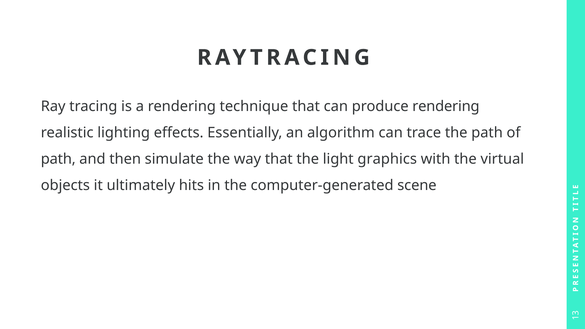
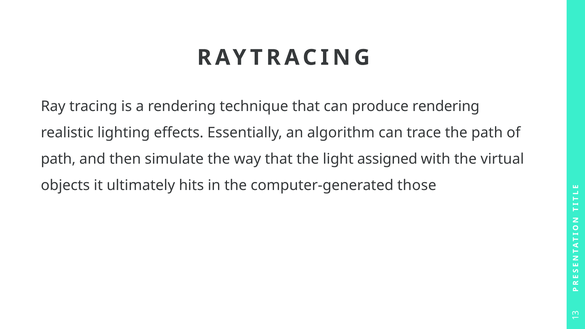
graphics: graphics -> assigned
scene: scene -> those
